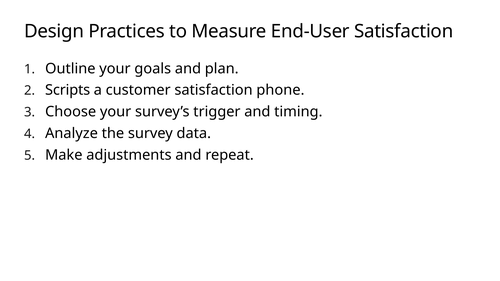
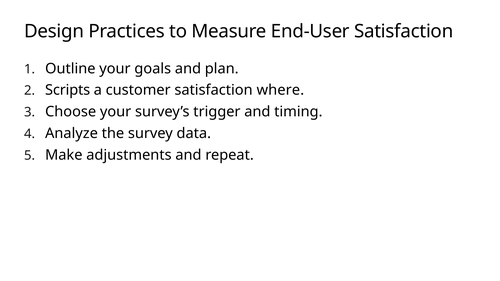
phone: phone -> where
